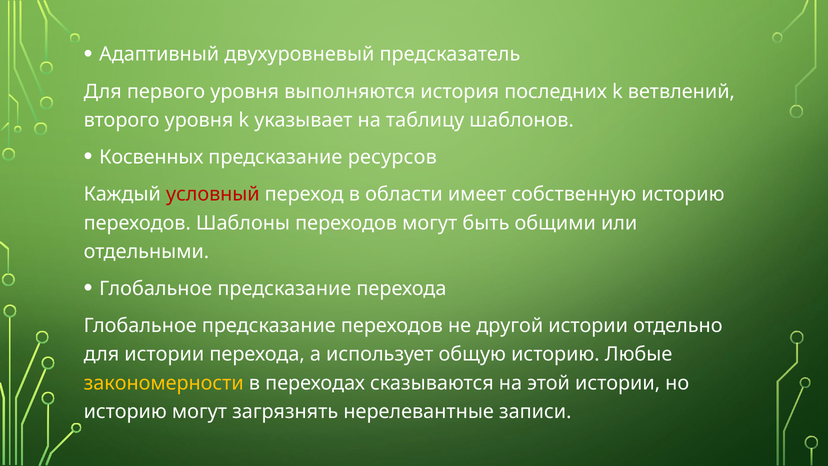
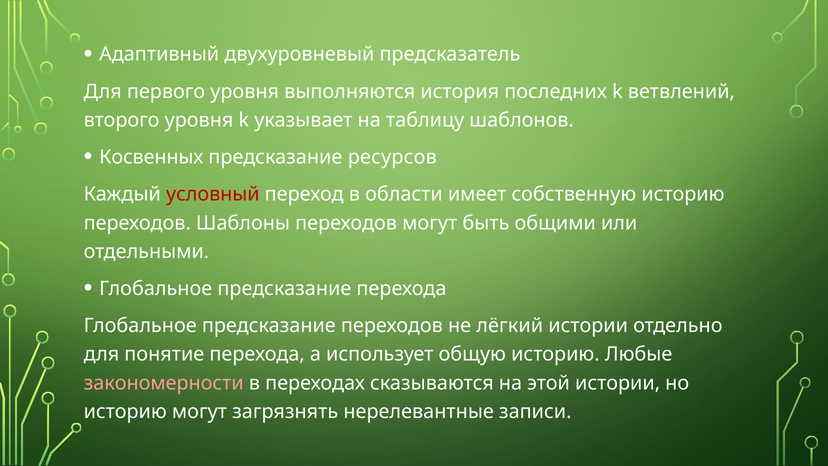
другой: другой -> лёгкий
для истории: истории -> понятие
закономерности colour: yellow -> pink
